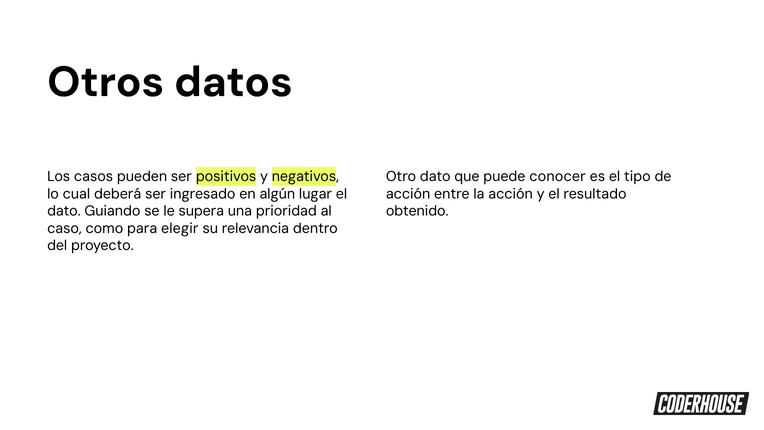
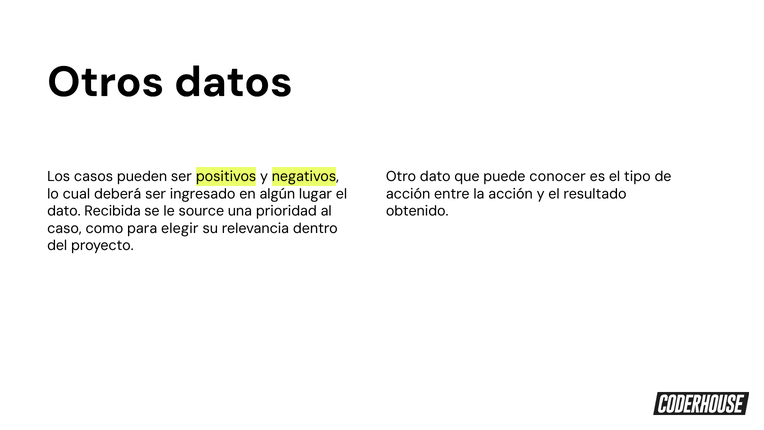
Guiando: Guiando -> Recibida
supera: supera -> source
